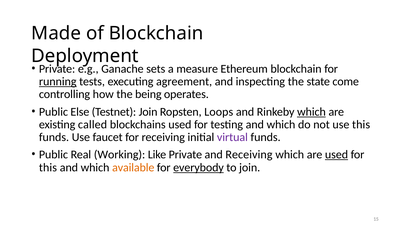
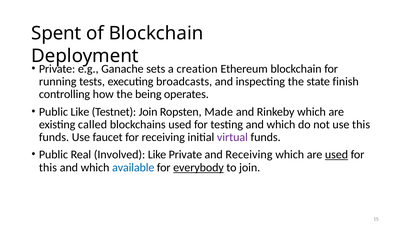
Made: Made -> Spent
measure: measure -> creation
running underline: present -> none
agreement: agreement -> broadcasts
come: come -> finish
Public Else: Else -> Like
Loops: Loops -> Made
which at (311, 112) underline: present -> none
Working: Working -> Involved
available colour: orange -> blue
